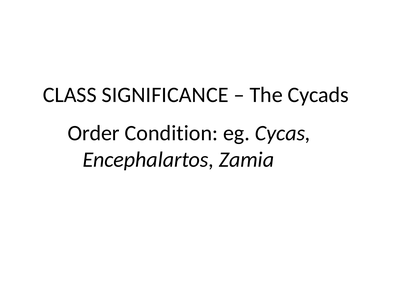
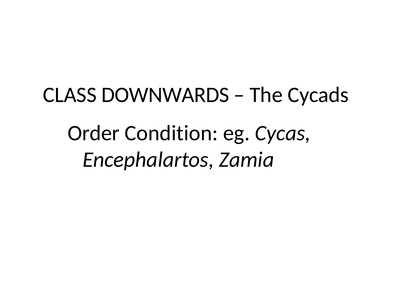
SIGNIFICANCE: SIGNIFICANCE -> DOWNWARDS
